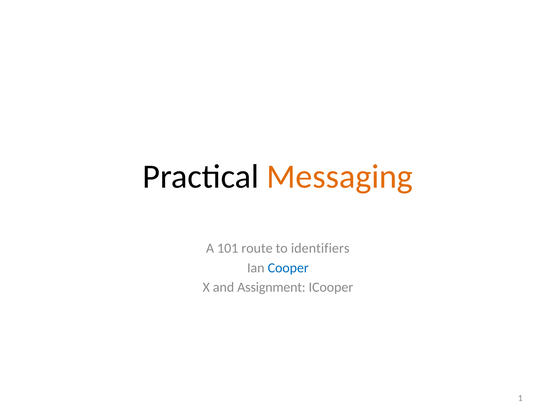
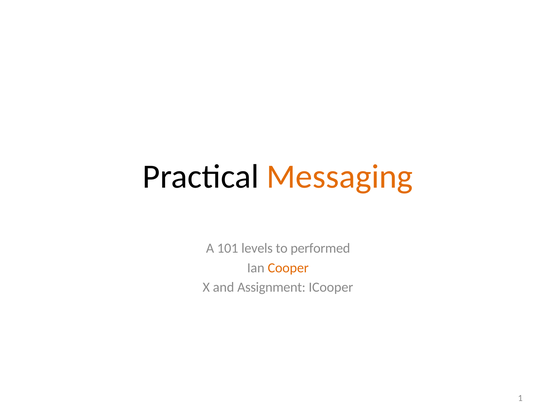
route: route -> levels
identifiers: identifiers -> performed
Cooper colour: blue -> orange
